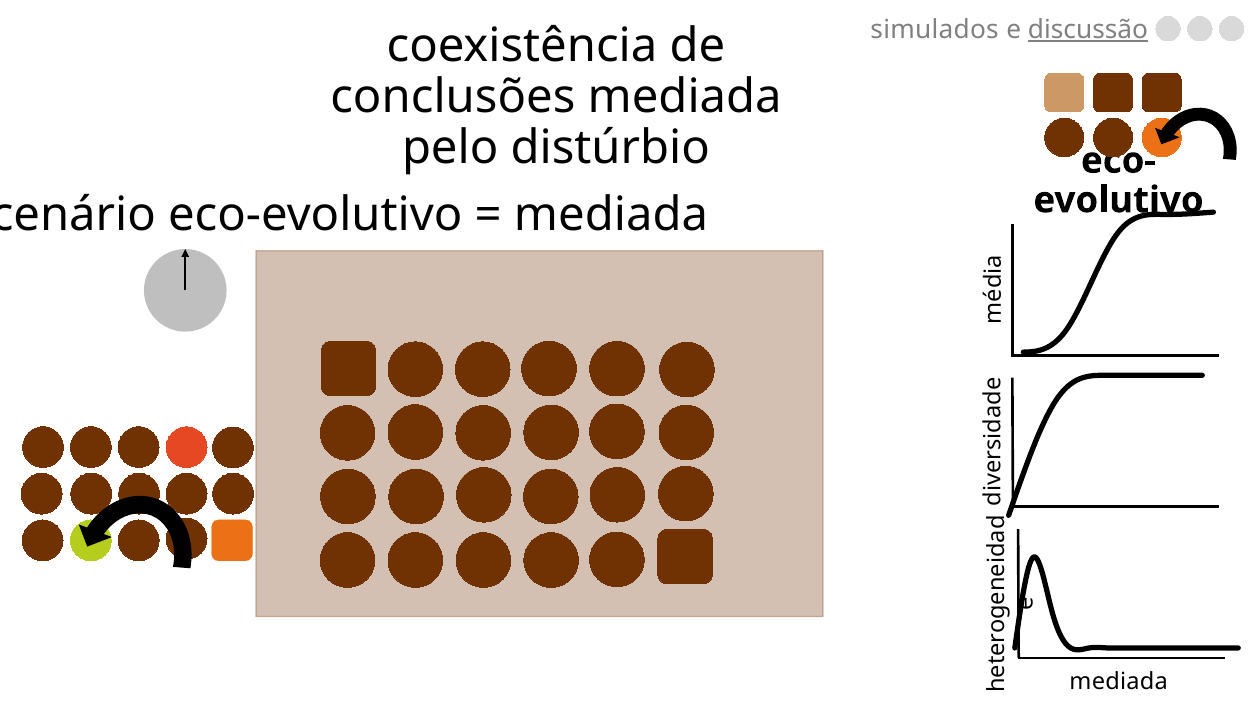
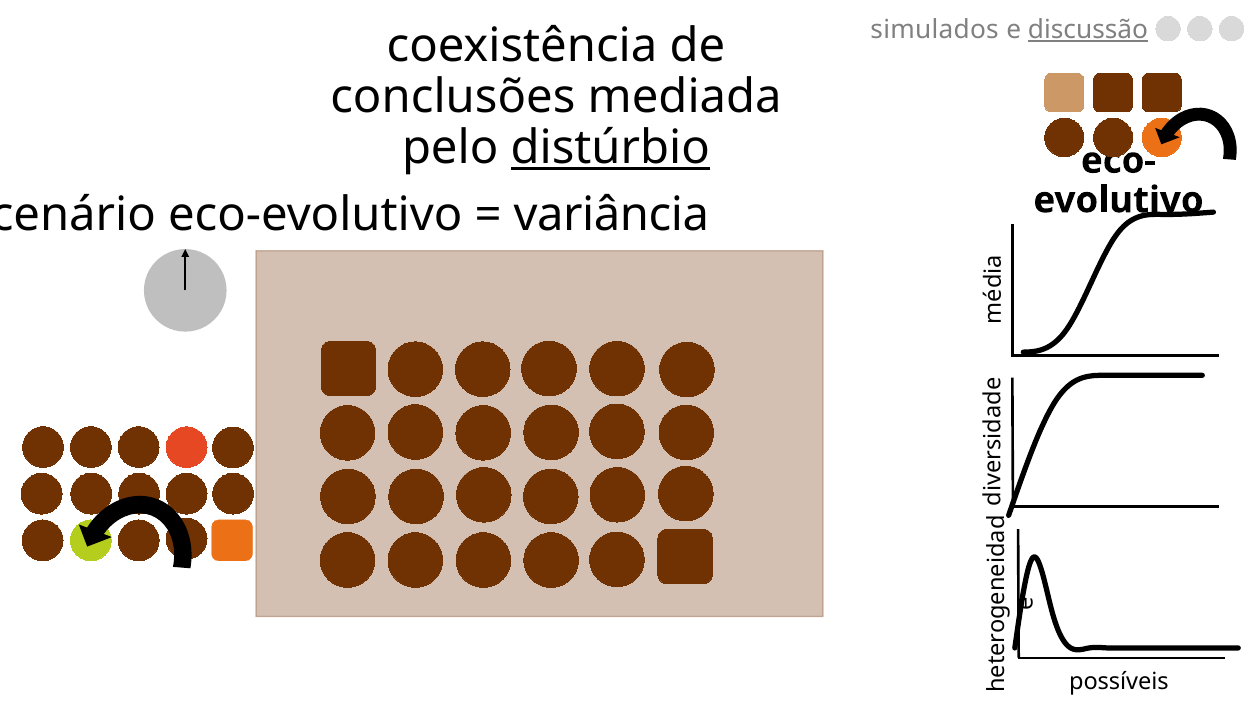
distúrbio underline: none -> present
mediada at (611, 215): mediada -> variância
mediada at (1119, 682): mediada -> possíveis
